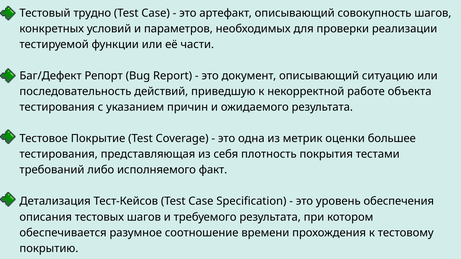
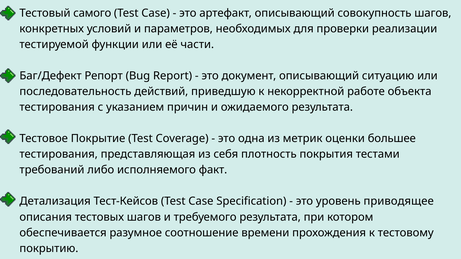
трудно: трудно -> самого
обеспечения: обеспечения -> приводящее
